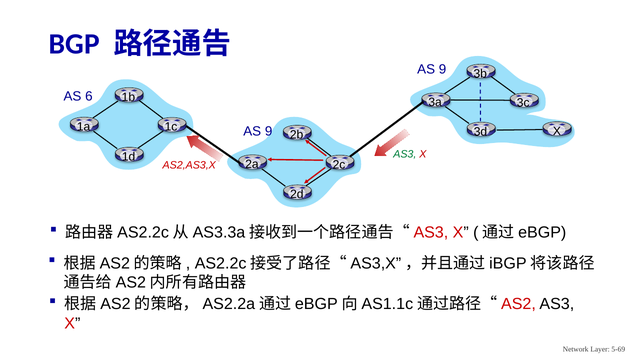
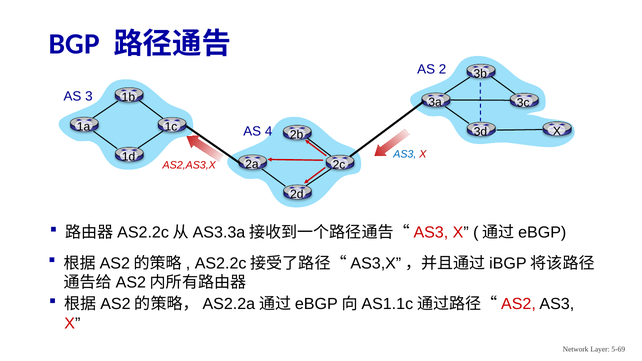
9 at (443, 70): 9 -> 2
6: 6 -> 3
9 at (269, 131): 9 -> 4
AS3 at (405, 154) colour: green -> blue
